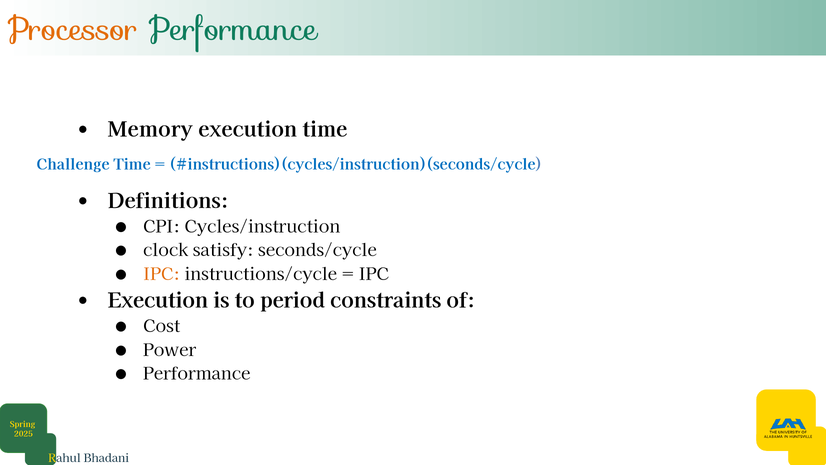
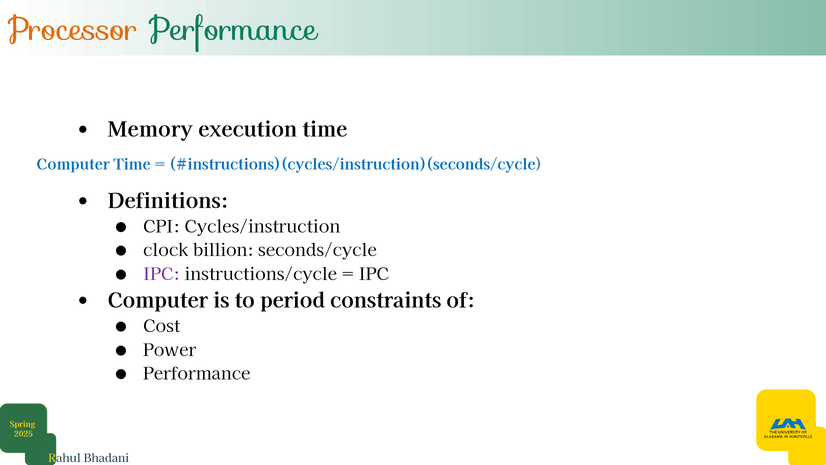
Challenge at (73, 165): Challenge -> Computer
satisfy: satisfy -> billion
IPC at (162, 274) colour: orange -> purple
Execution at (158, 301): Execution -> Computer
